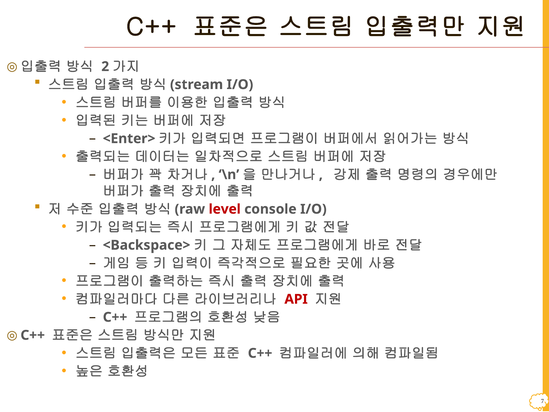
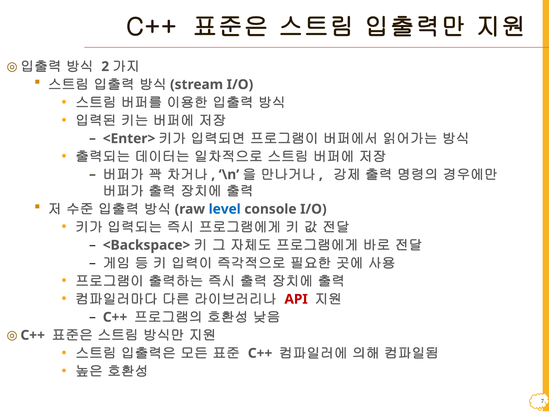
level colour: red -> blue
